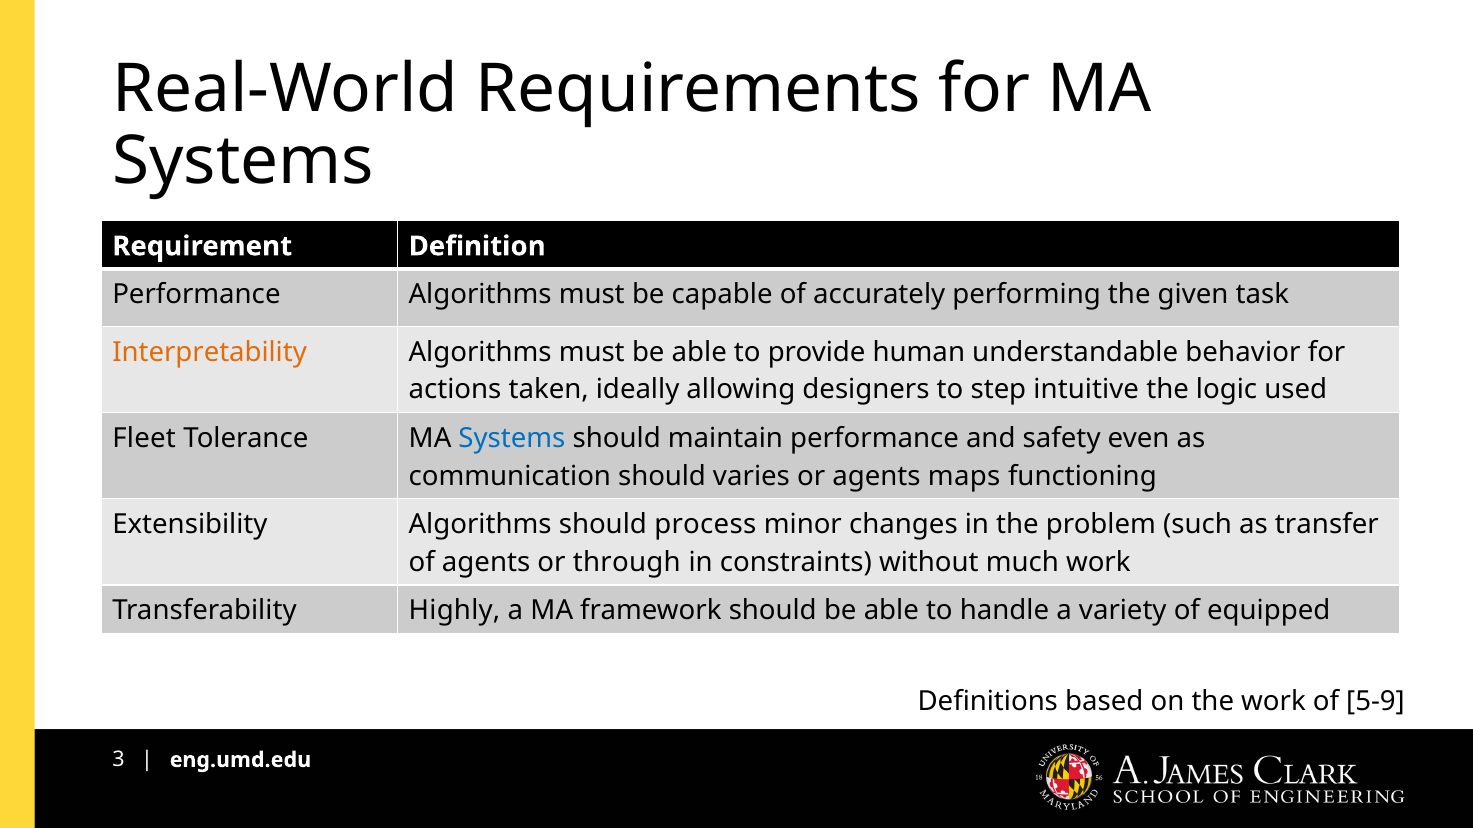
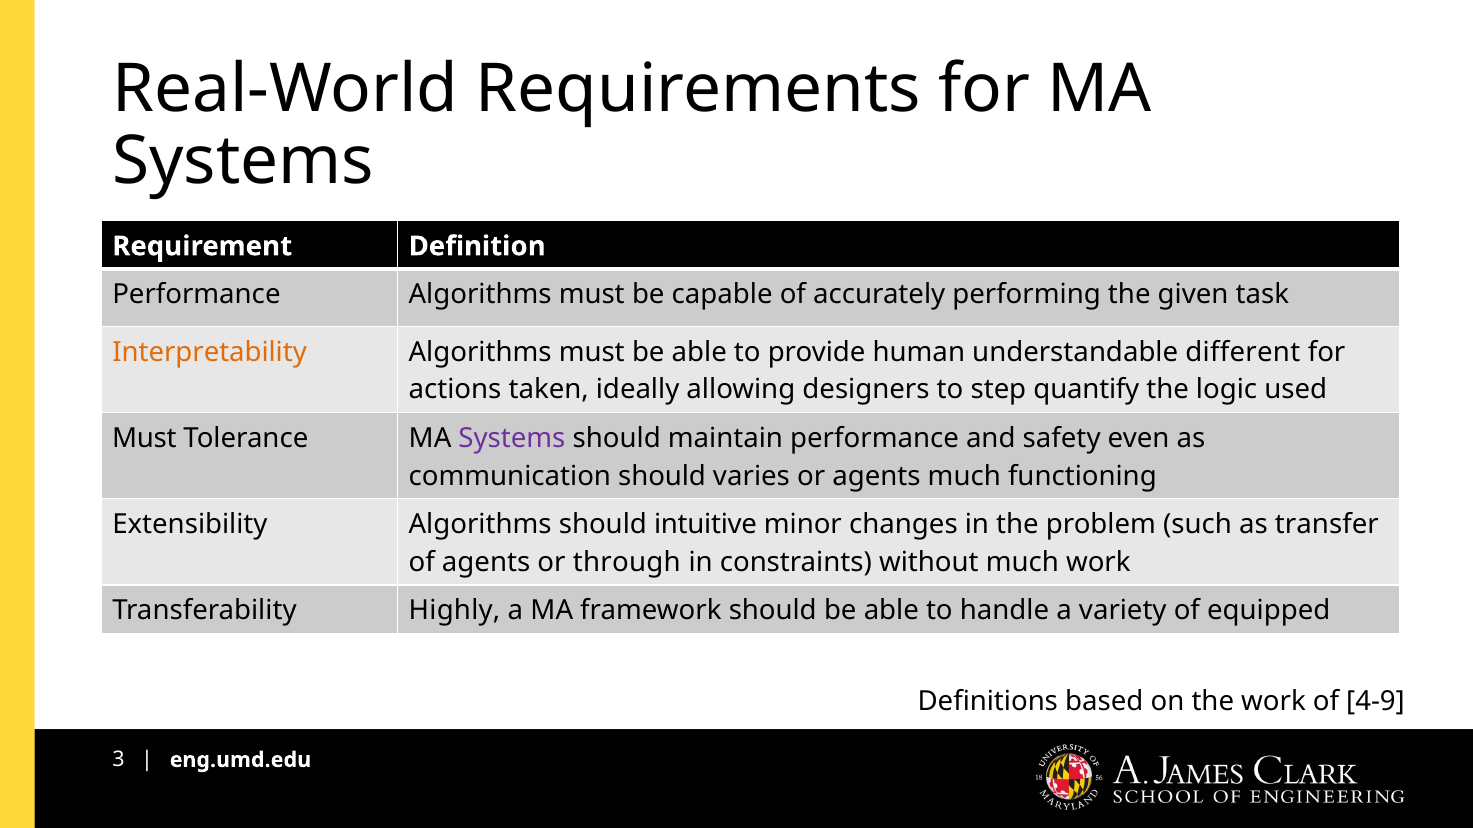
behavior: behavior -> different
intuitive: intuitive -> quantify
Fleet at (144, 439): Fleet -> Must
Systems at (512, 439) colour: blue -> purple
agents maps: maps -> much
process: process -> intuitive
5-9: 5-9 -> 4-9
